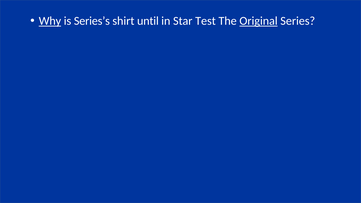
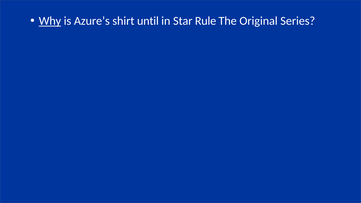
Series’s: Series’s -> Azure’s
Test: Test -> Rule
Original underline: present -> none
